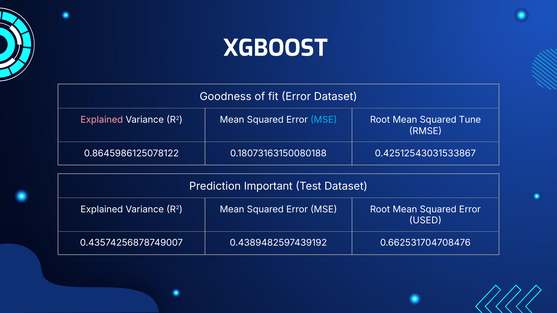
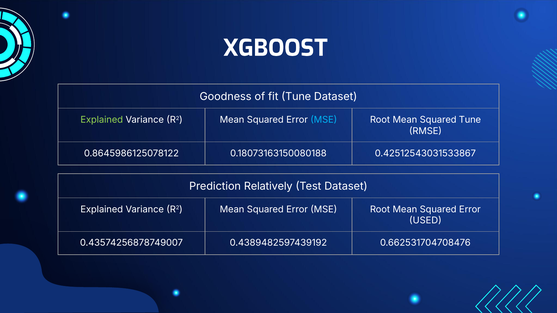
fit Error: Error -> Tune
Explained at (102, 120) colour: pink -> light green
Important: Important -> Relatively
